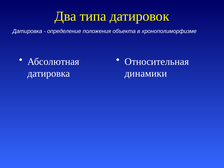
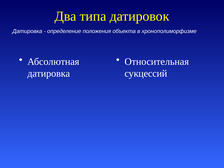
динамики: динамики -> сукцессий
